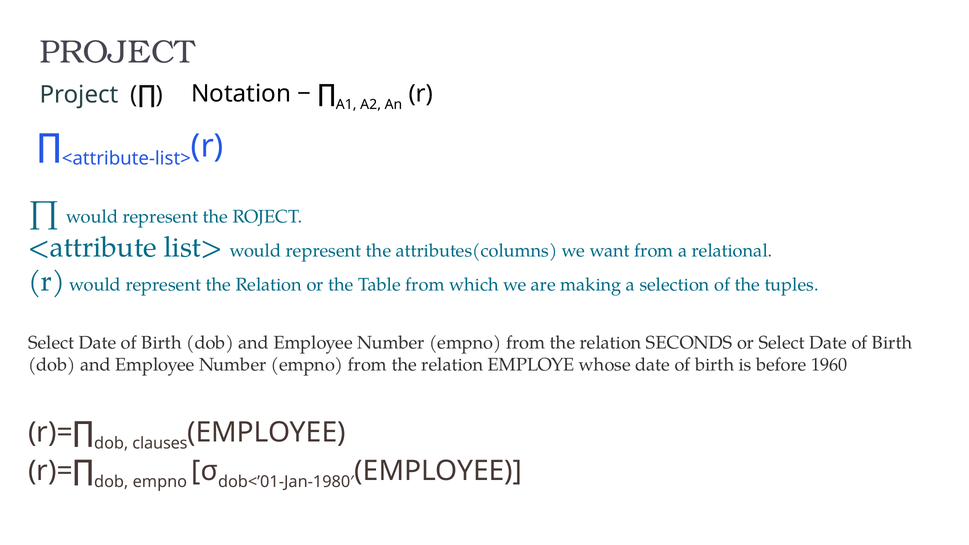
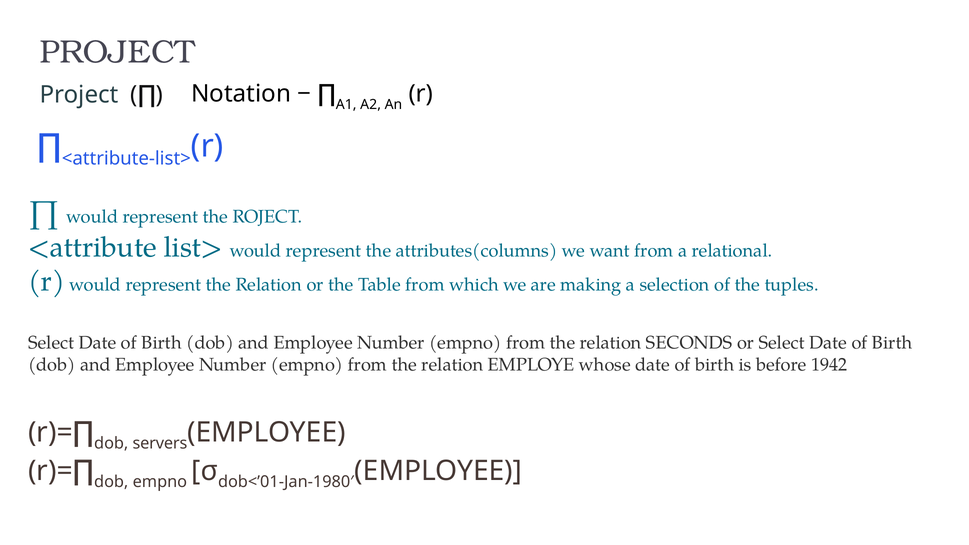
1960: 1960 -> 1942
clauses: clauses -> servers
